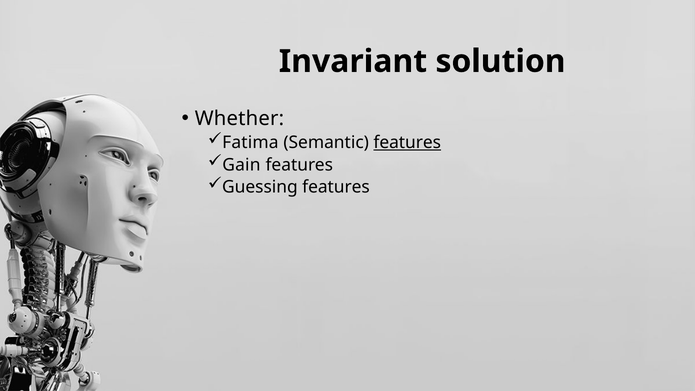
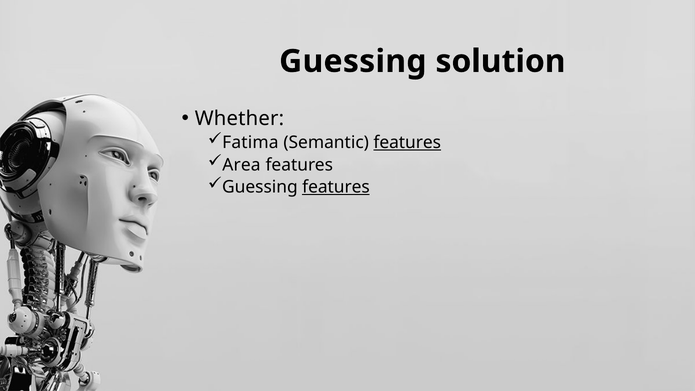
Invariant at (353, 61): Invariant -> Guessing
Gain: Gain -> Area
features at (336, 187) underline: none -> present
